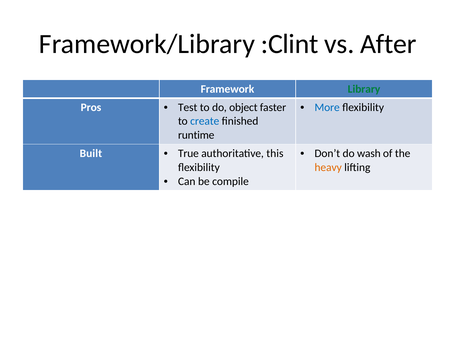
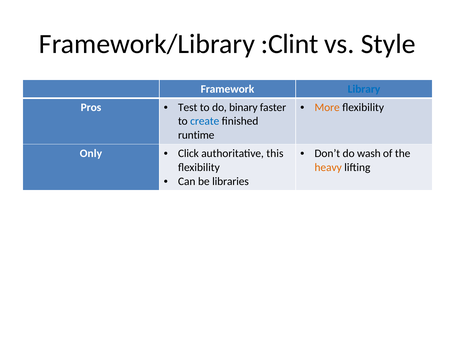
After: After -> Style
Library colour: green -> blue
More colour: blue -> orange
object: object -> binary
Built: Built -> Only
True: True -> Click
compile: compile -> libraries
